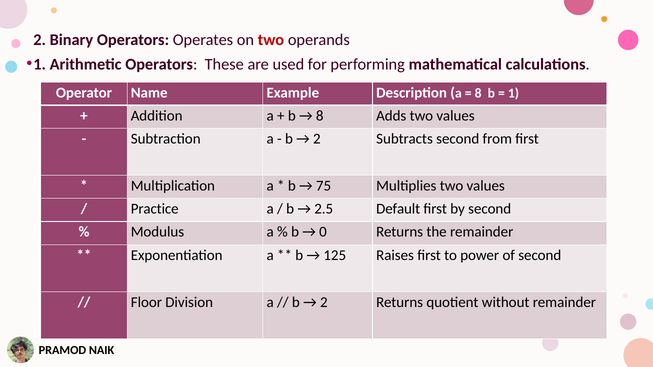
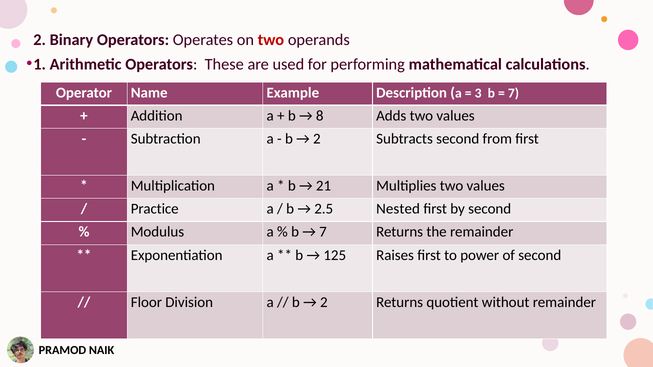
8 at (478, 93): 8 -> 3
1 at (514, 93): 1 -> 7
75: 75 -> 21
Default: Default -> Nested
0 at (323, 232): 0 -> 7
